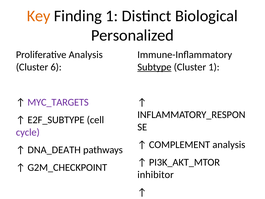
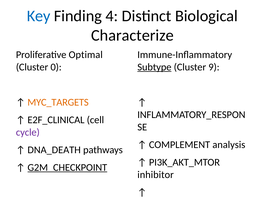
Key colour: orange -> blue
Finding 1: 1 -> 4
Personalized: Personalized -> Characterize
Proliferative Analysis: Analysis -> Optimal
6: 6 -> 0
Cluster 1: 1 -> 9
MYC_TARGETS at (58, 102) colour: purple -> orange
E2F_SUBTYPE: E2F_SUBTYPE -> E2F_CLINICAL
G2M_CHECKPOINT underline: none -> present
